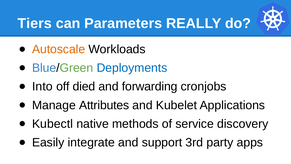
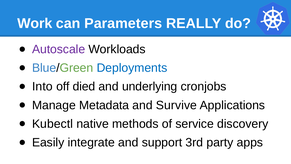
Tiers: Tiers -> Work
Autoscale colour: orange -> purple
forwarding: forwarding -> underlying
Attributes: Attributes -> Metadata
Kubelet: Kubelet -> Survive
